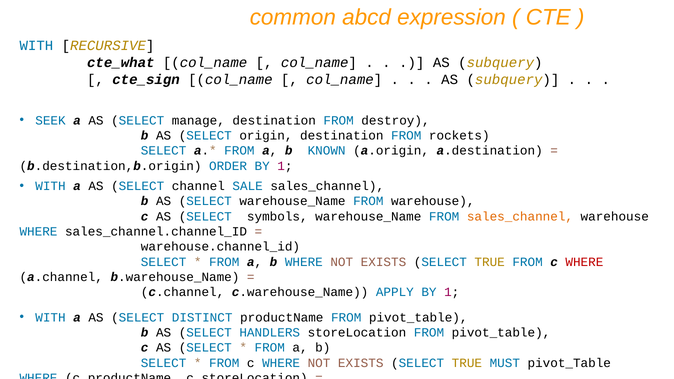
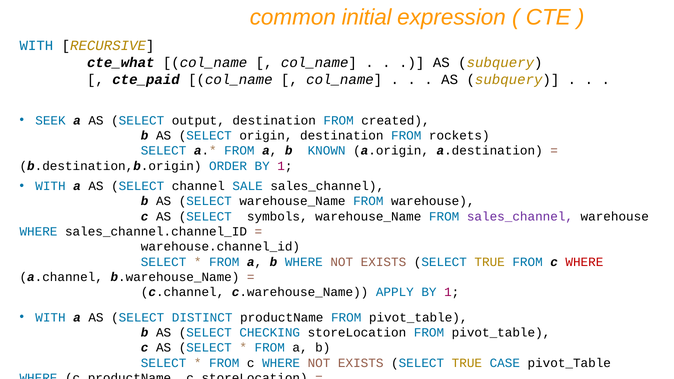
abcd: abcd -> initial
cte_sign: cte_sign -> cte_paid
manage: manage -> output
destroy: destroy -> created
sales_channel at (520, 216) colour: orange -> purple
HANDLERS: HANDLERS -> CHECKING
MUST: MUST -> CASE
